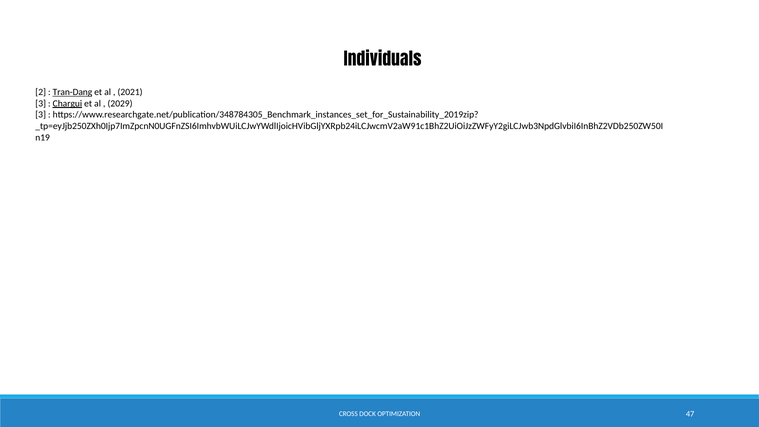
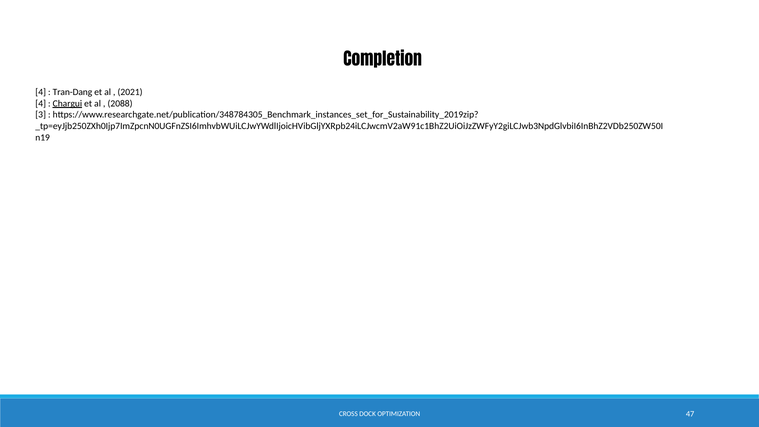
Individuals: Individuals -> Completion
2 at (41, 92): 2 -> 4
Tran-Dang underline: present -> none
3 at (41, 103): 3 -> 4
2029: 2029 -> 2088
